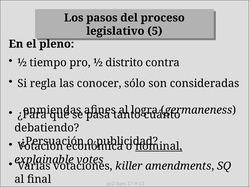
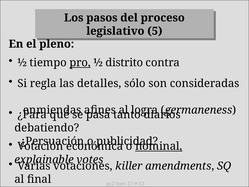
pro underline: none -> present
conocer: conocer -> detalles
cuánto: cuánto -> diarios
